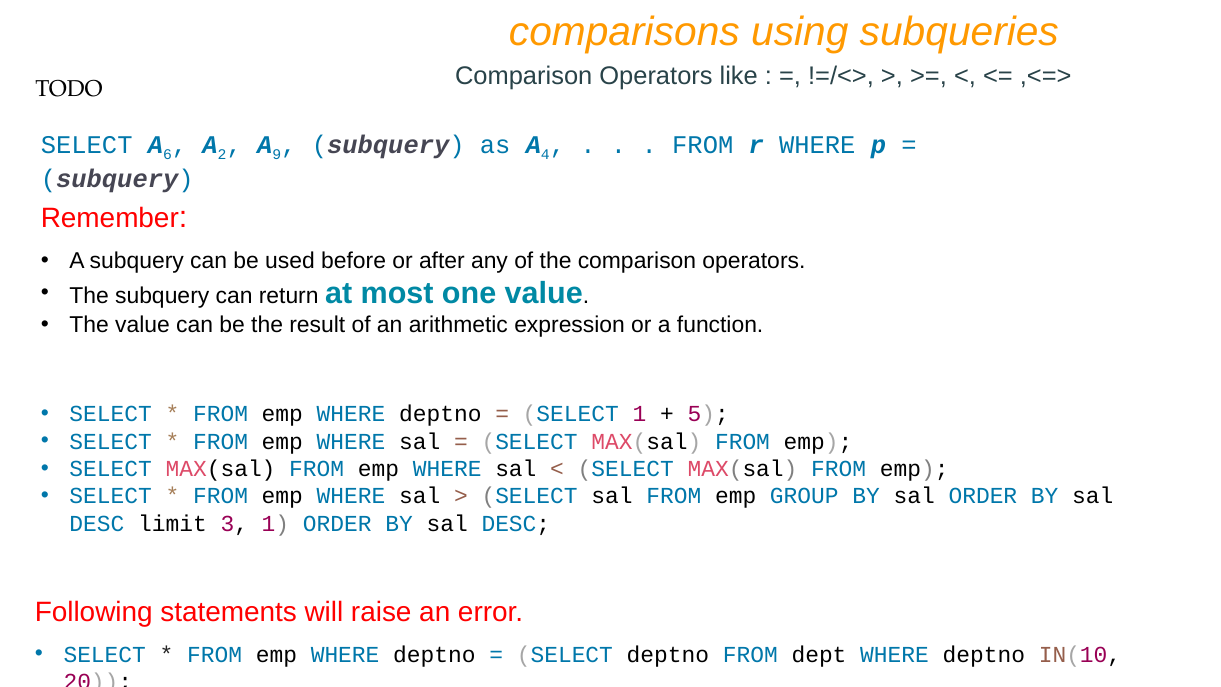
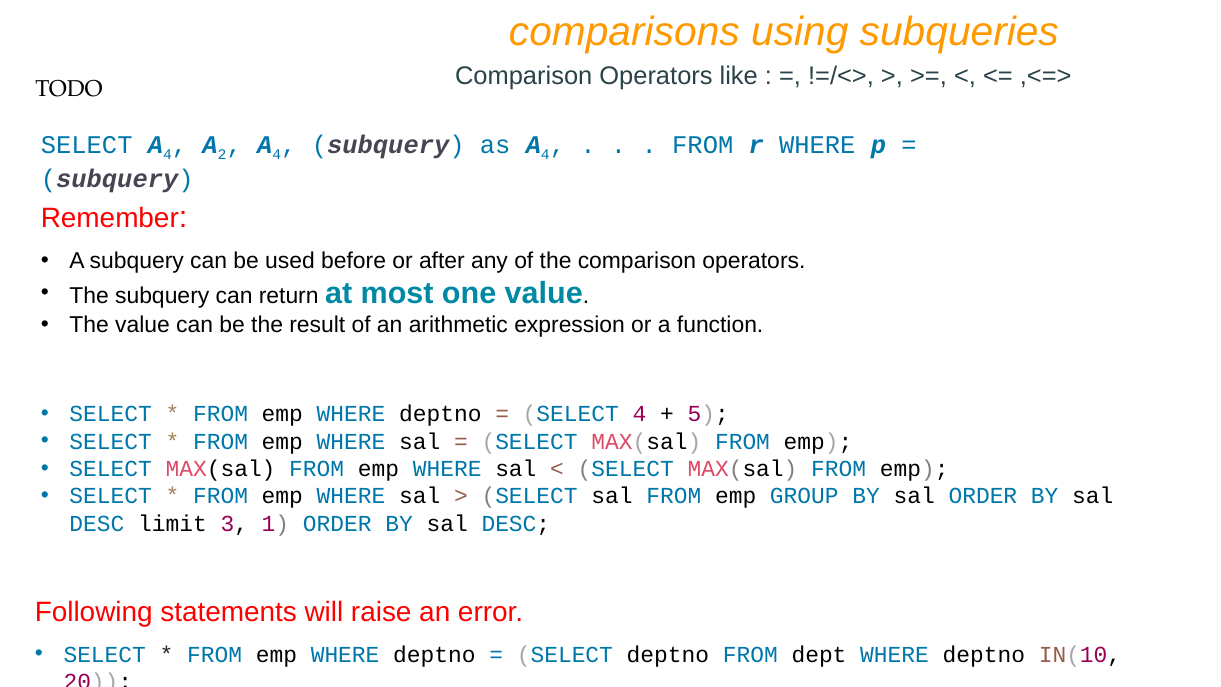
SELECT A 6: 6 -> 4
9 at (277, 155): 9 -> 4
SELECT 1: 1 -> 4
